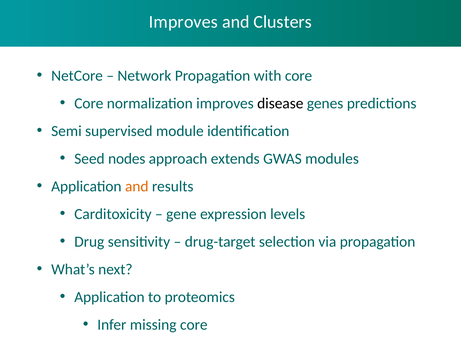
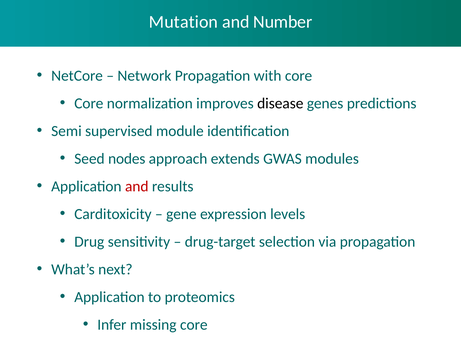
Improves at (183, 22): Improves -> Mutation
Clusters: Clusters -> Number
and at (137, 186) colour: orange -> red
